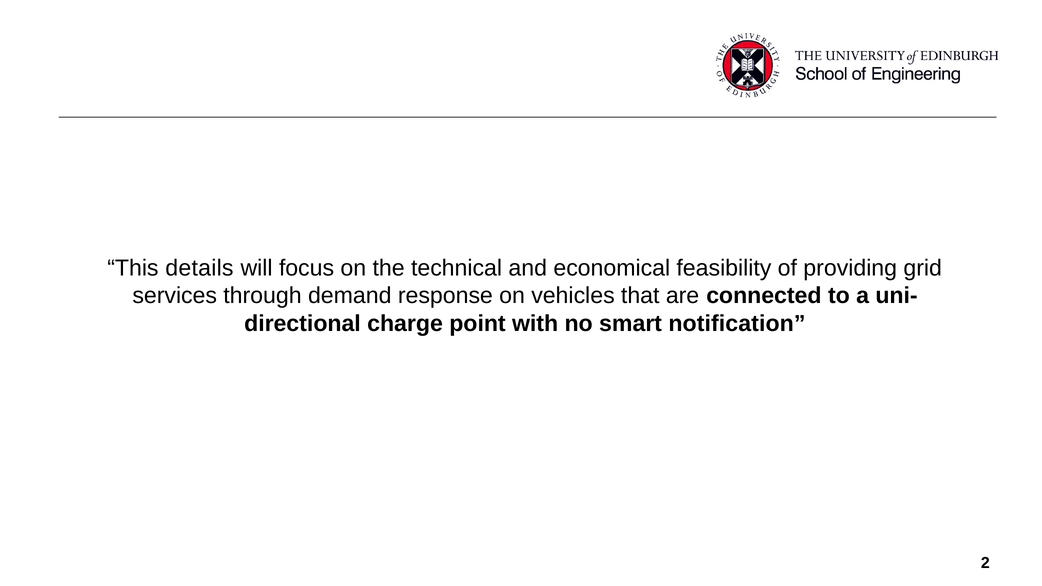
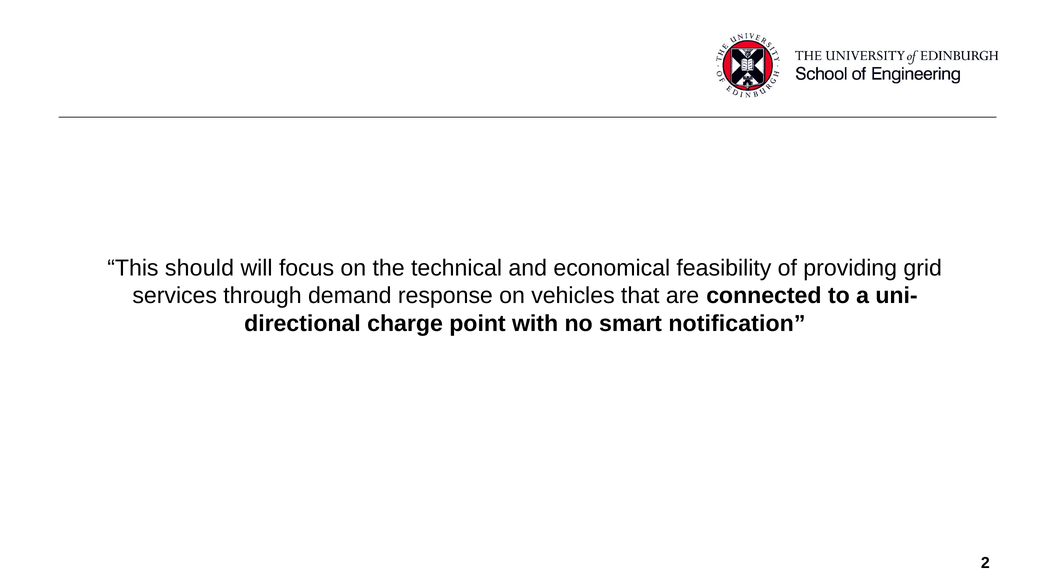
details: details -> should
